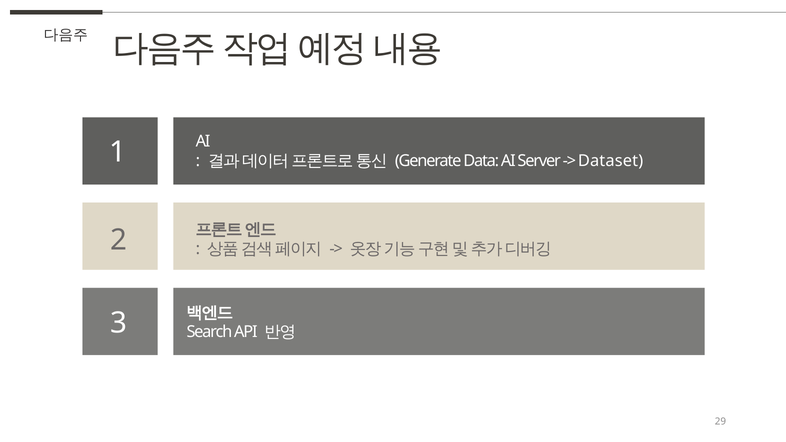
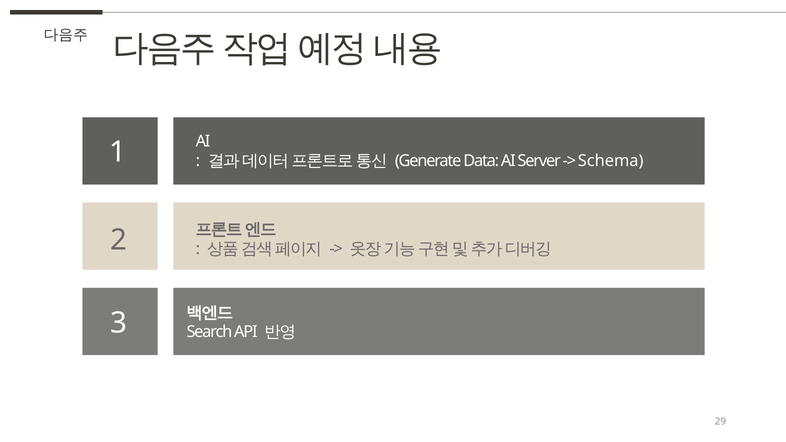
Dataset: Dataset -> Schema
